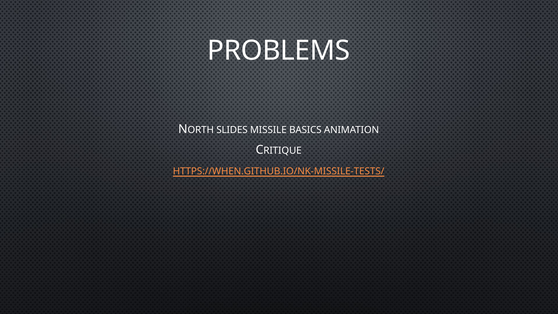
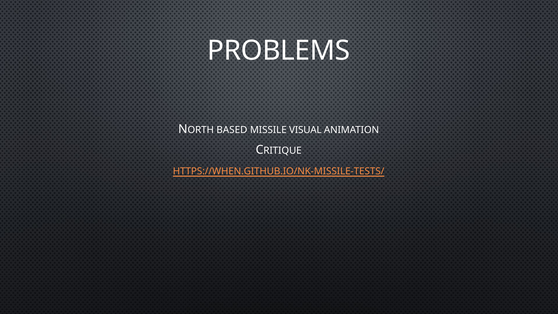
SLIDES: SLIDES -> BASED
BASICS: BASICS -> VISUAL
